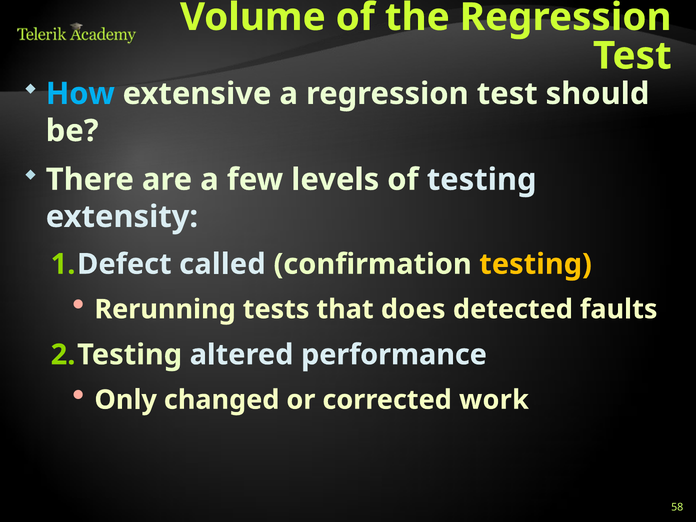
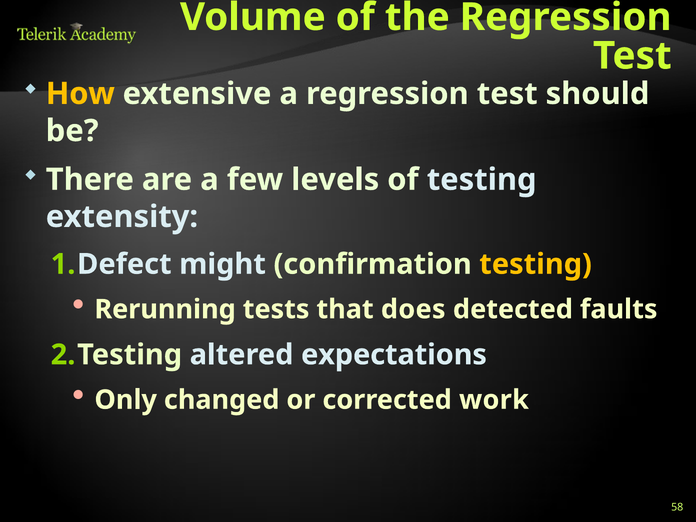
How colour: light blue -> yellow
called: called -> might
performance: performance -> expectations
